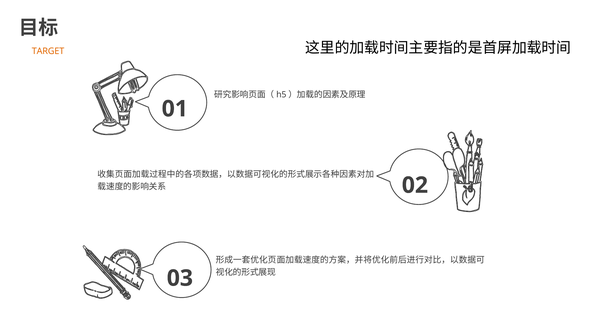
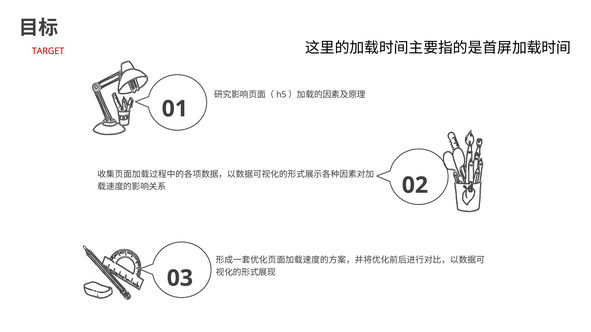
TARGET colour: orange -> red
